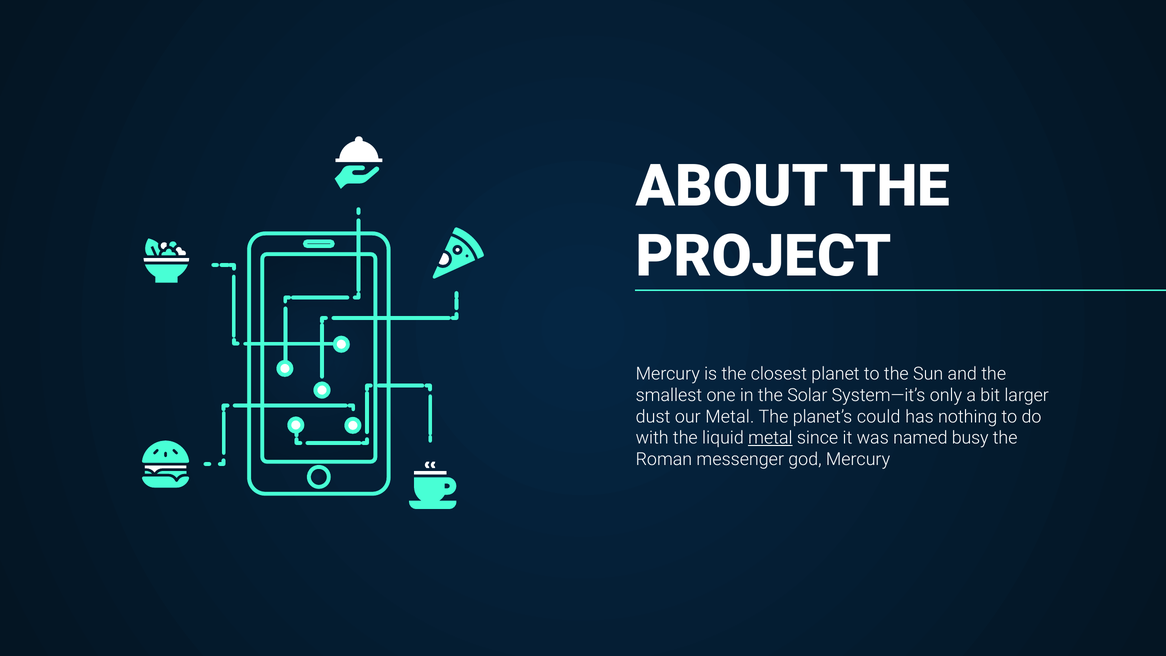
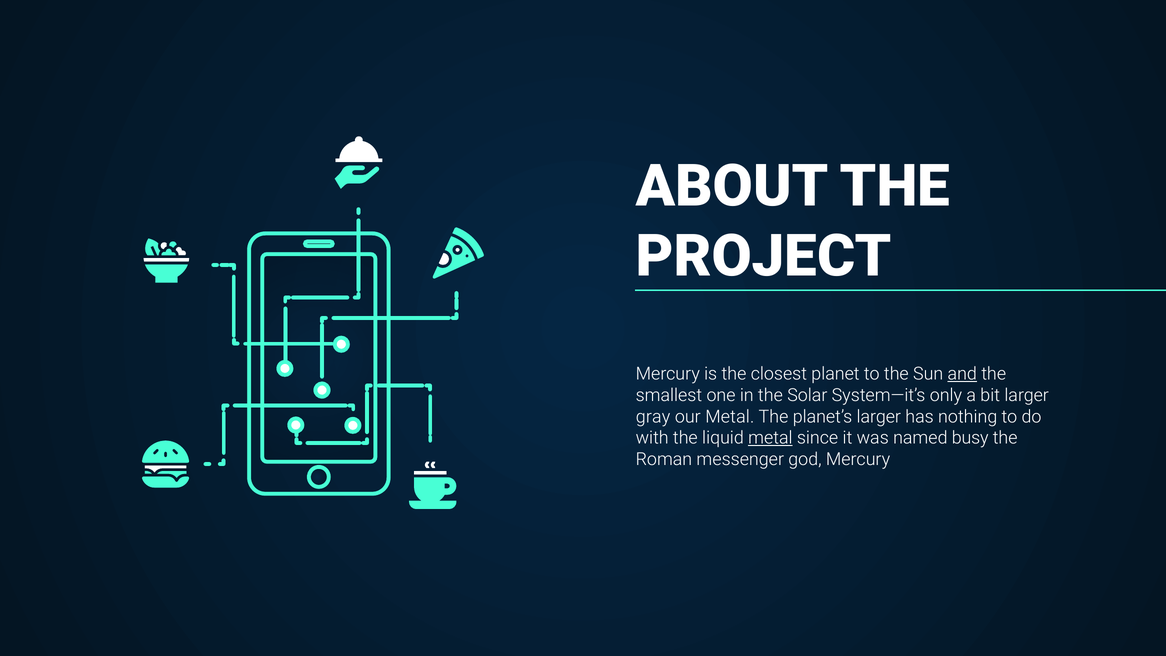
and underline: none -> present
dust: dust -> gray
planet’s could: could -> larger
